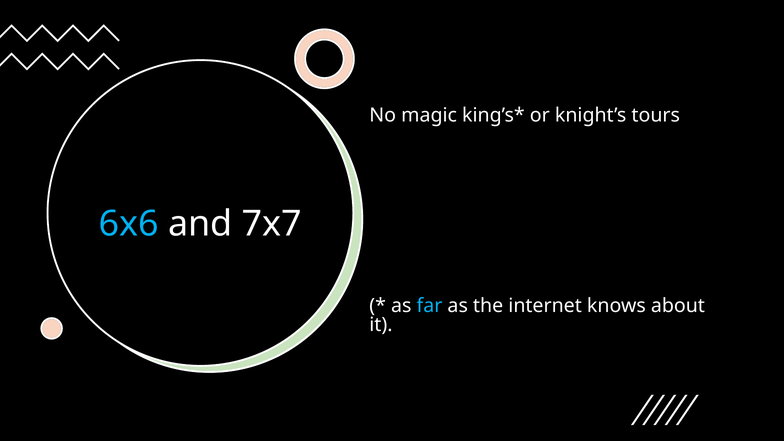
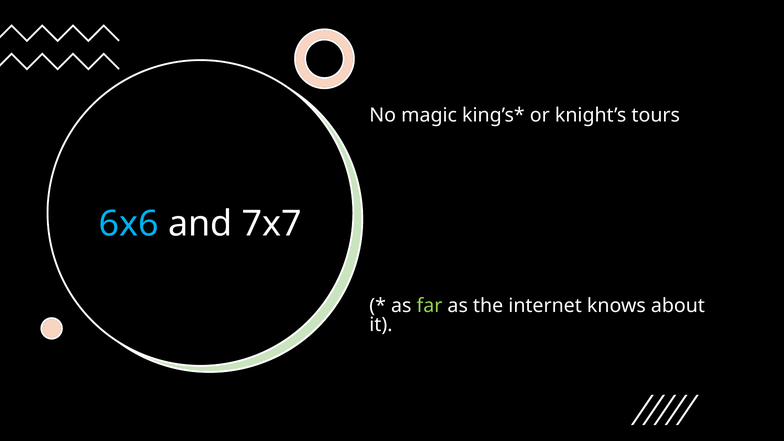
far colour: light blue -> light green
